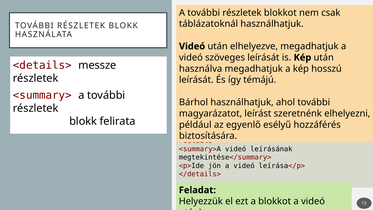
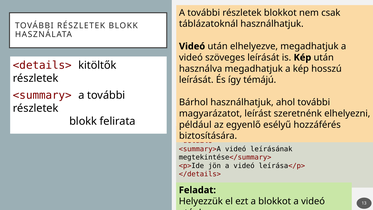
messze: messze -> kitöltők
